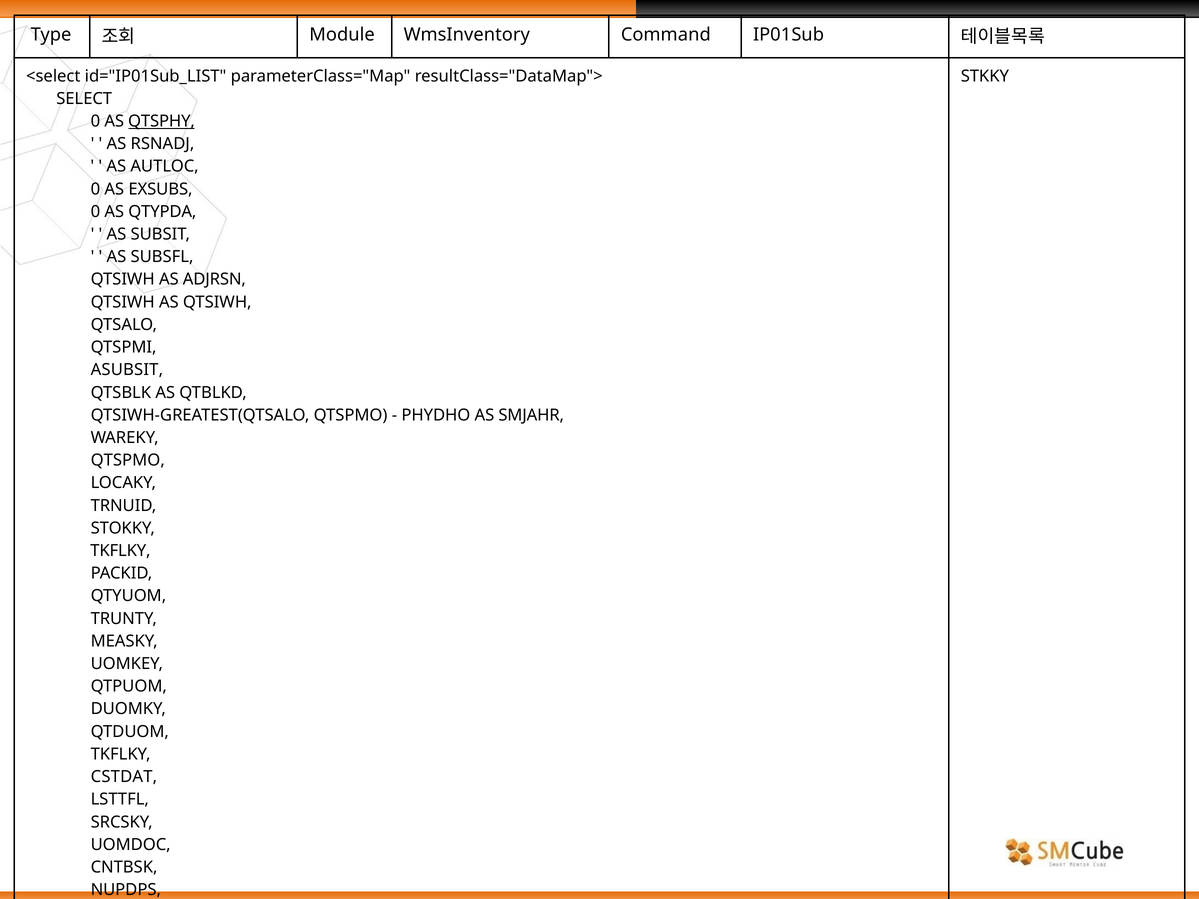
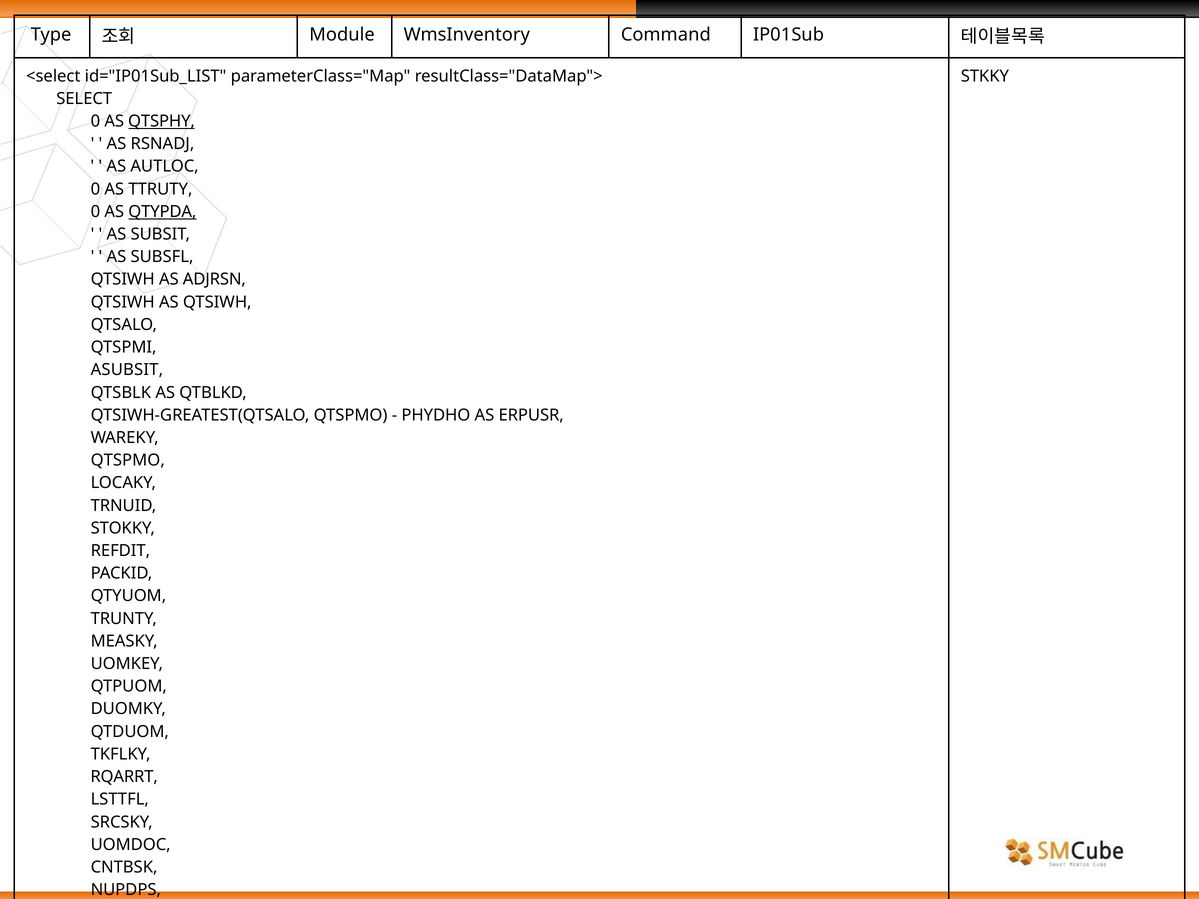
EXSUBS: EXSUBS -> TTRUTY
QTYPDA underline: none -> present
SMJAHR: SMJAHR -> ERPUSR
TKFLKY at (120, 551): TKFLKY -> REFDIT
CSTDAT: CSTDAT -> RQARRT
